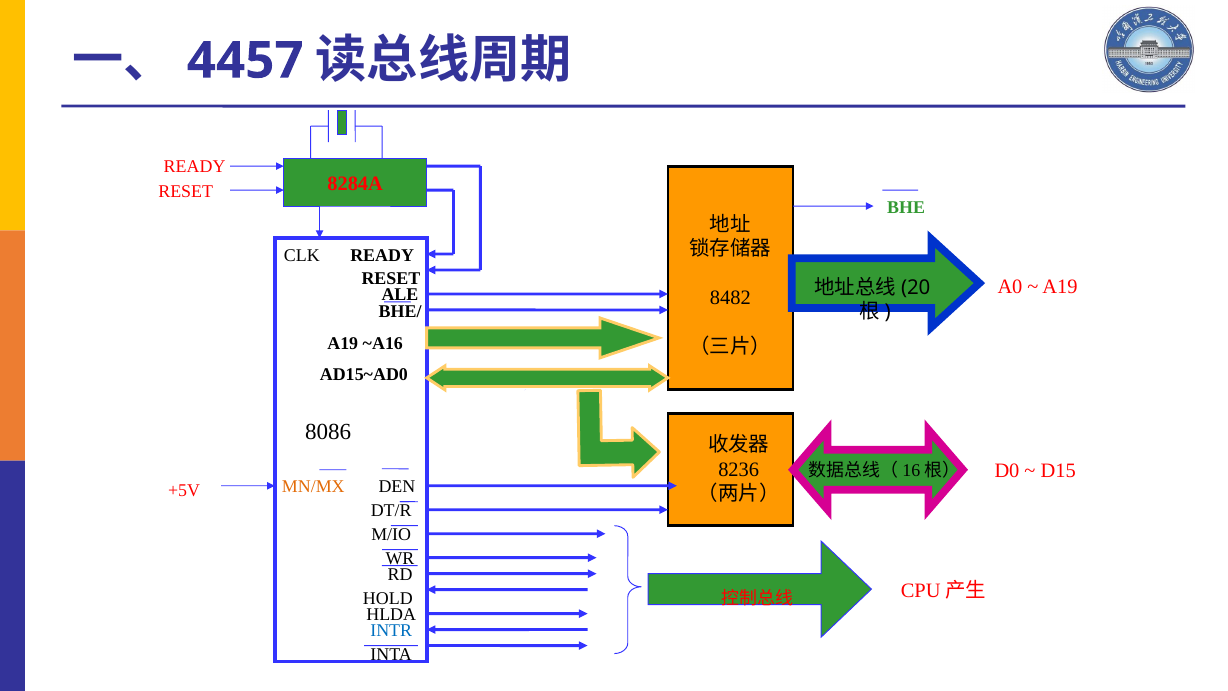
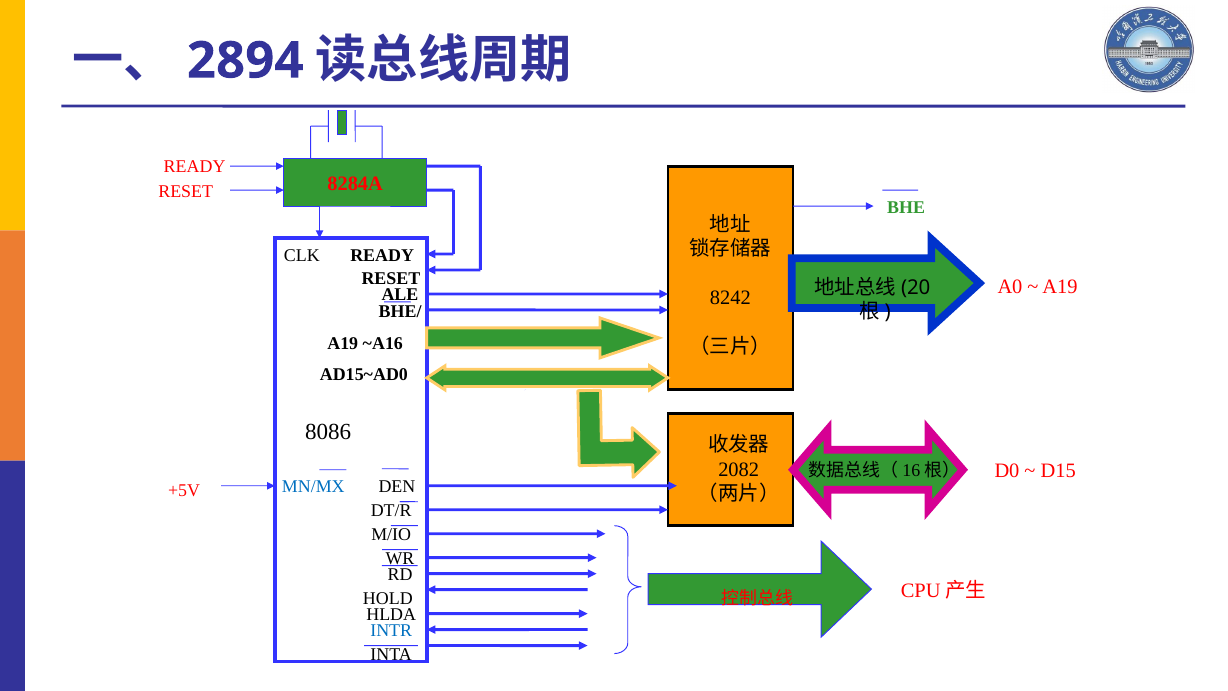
4457: 4457 -> 2894
8482: 8482 -> 8242
8236: 8236 -> 2082
MN/MX colour: orange -> blue
